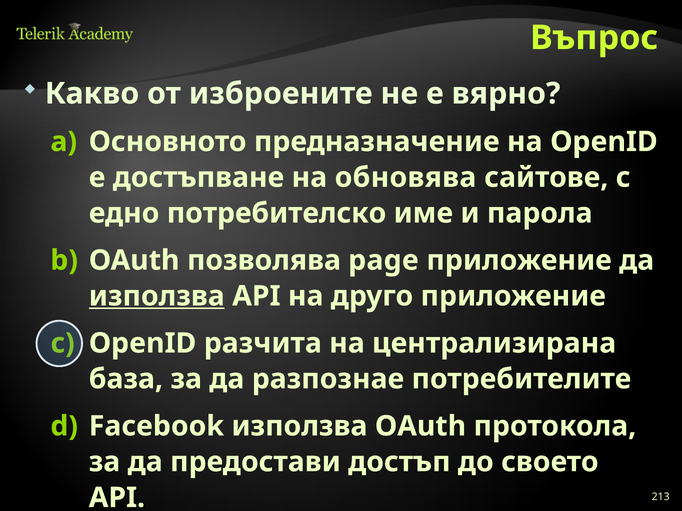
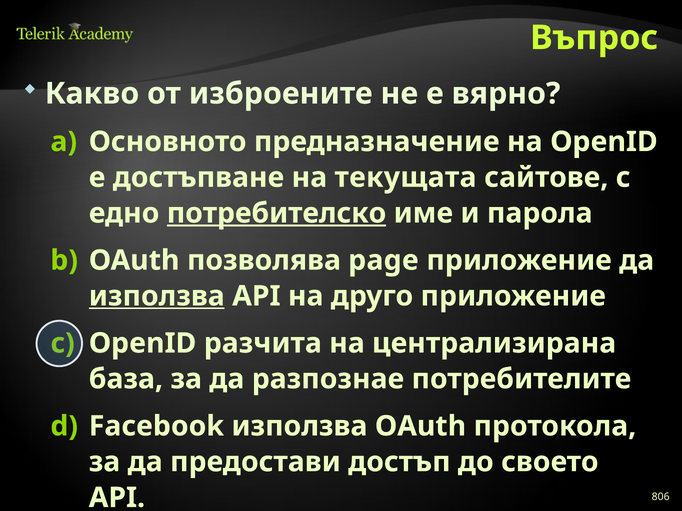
обновява: обновява -> текущата
потребителско underline: none -> present
213: 213 -> 806
